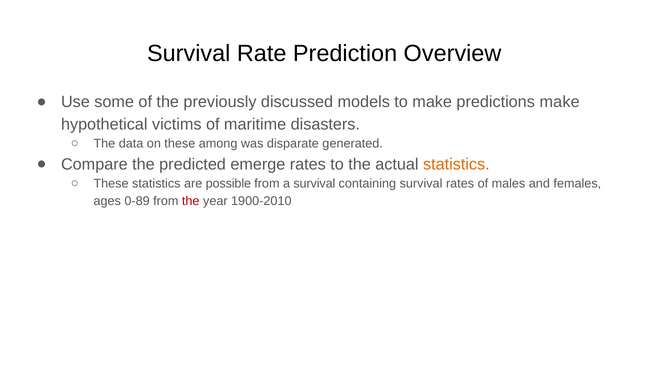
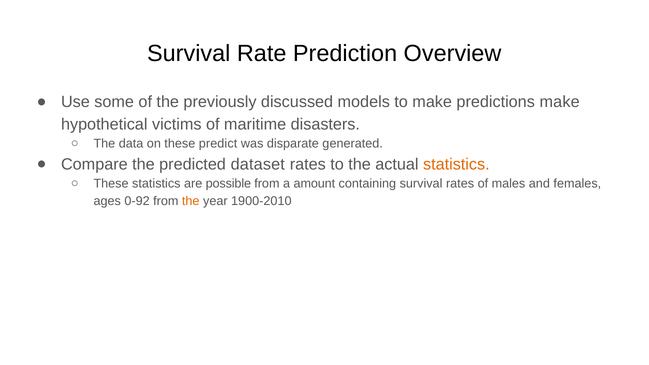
among: among -> predict
emerge: emerge -> dataset
a survival: survival -> amount
0-89: 0-89 -> 0-92
the at (191, 201) colour: red -> orange
